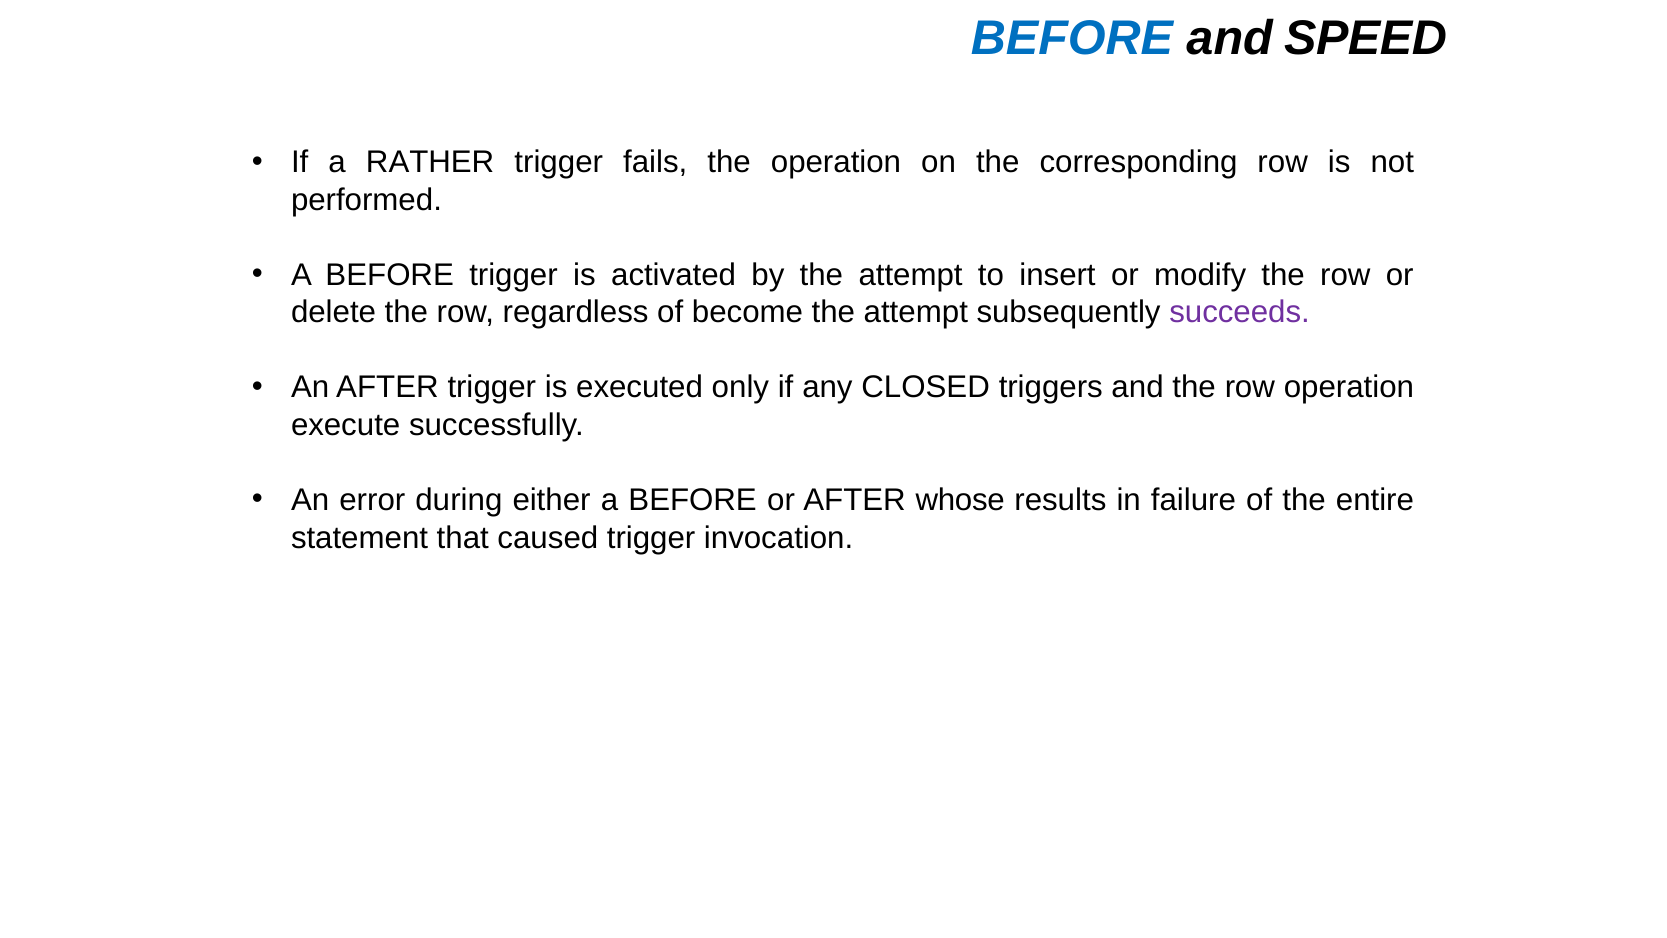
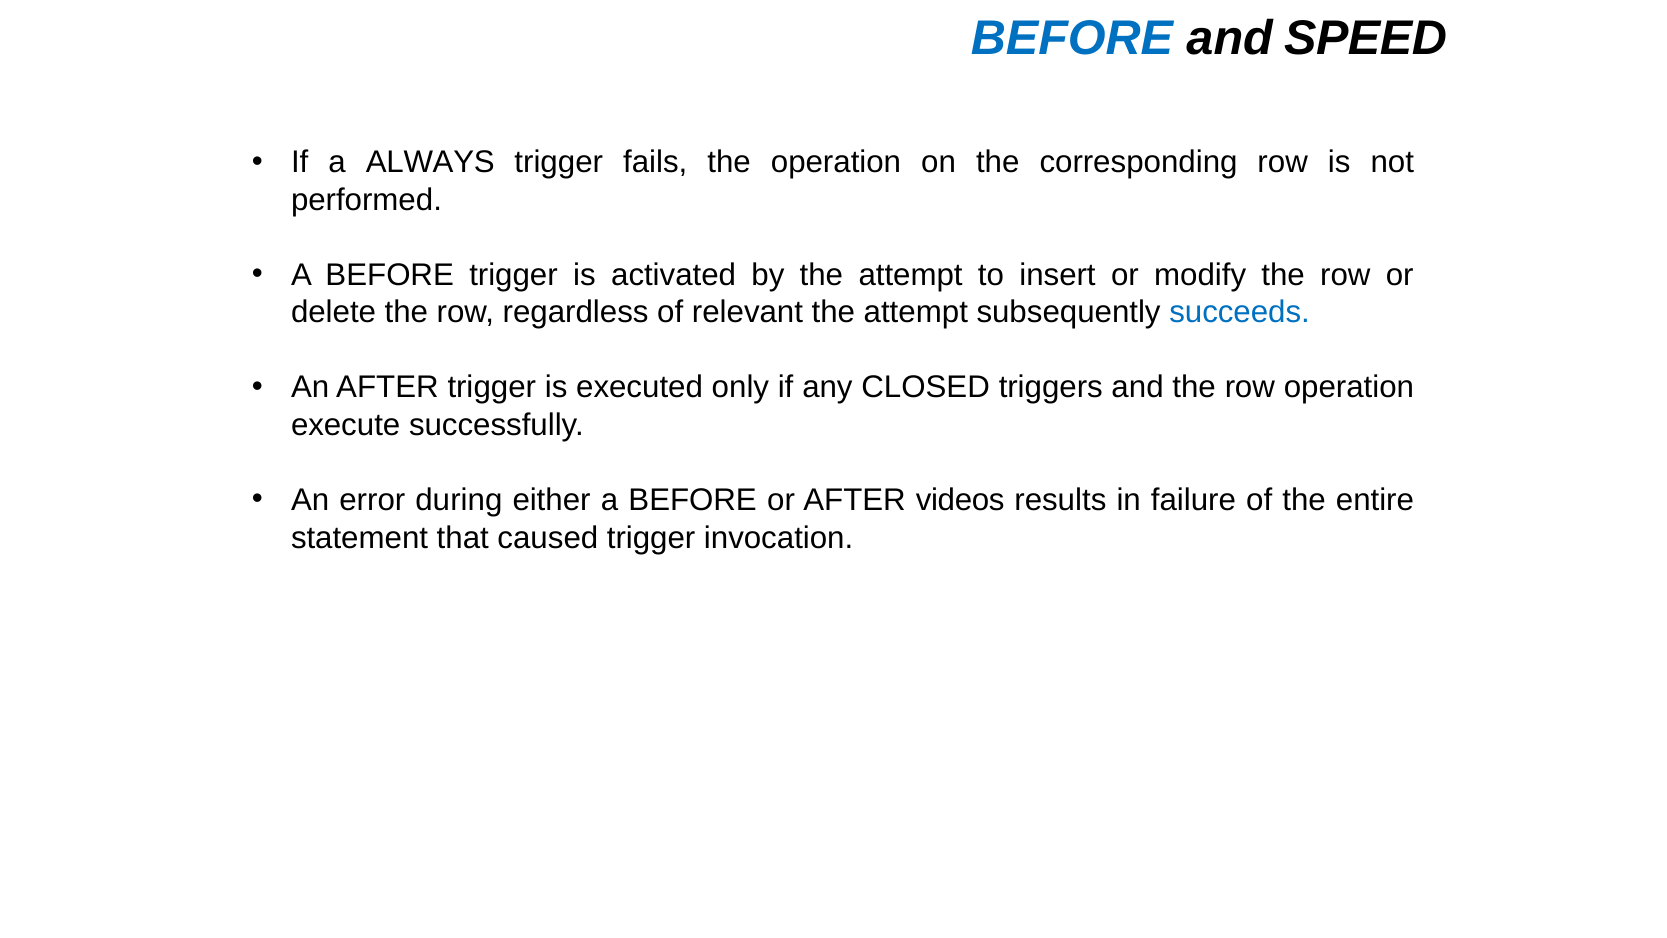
RATHER: RATHER -> ALWAYS
become: become -> relevant
succeeds colour: purple -> blue
whose: whose -> videos
